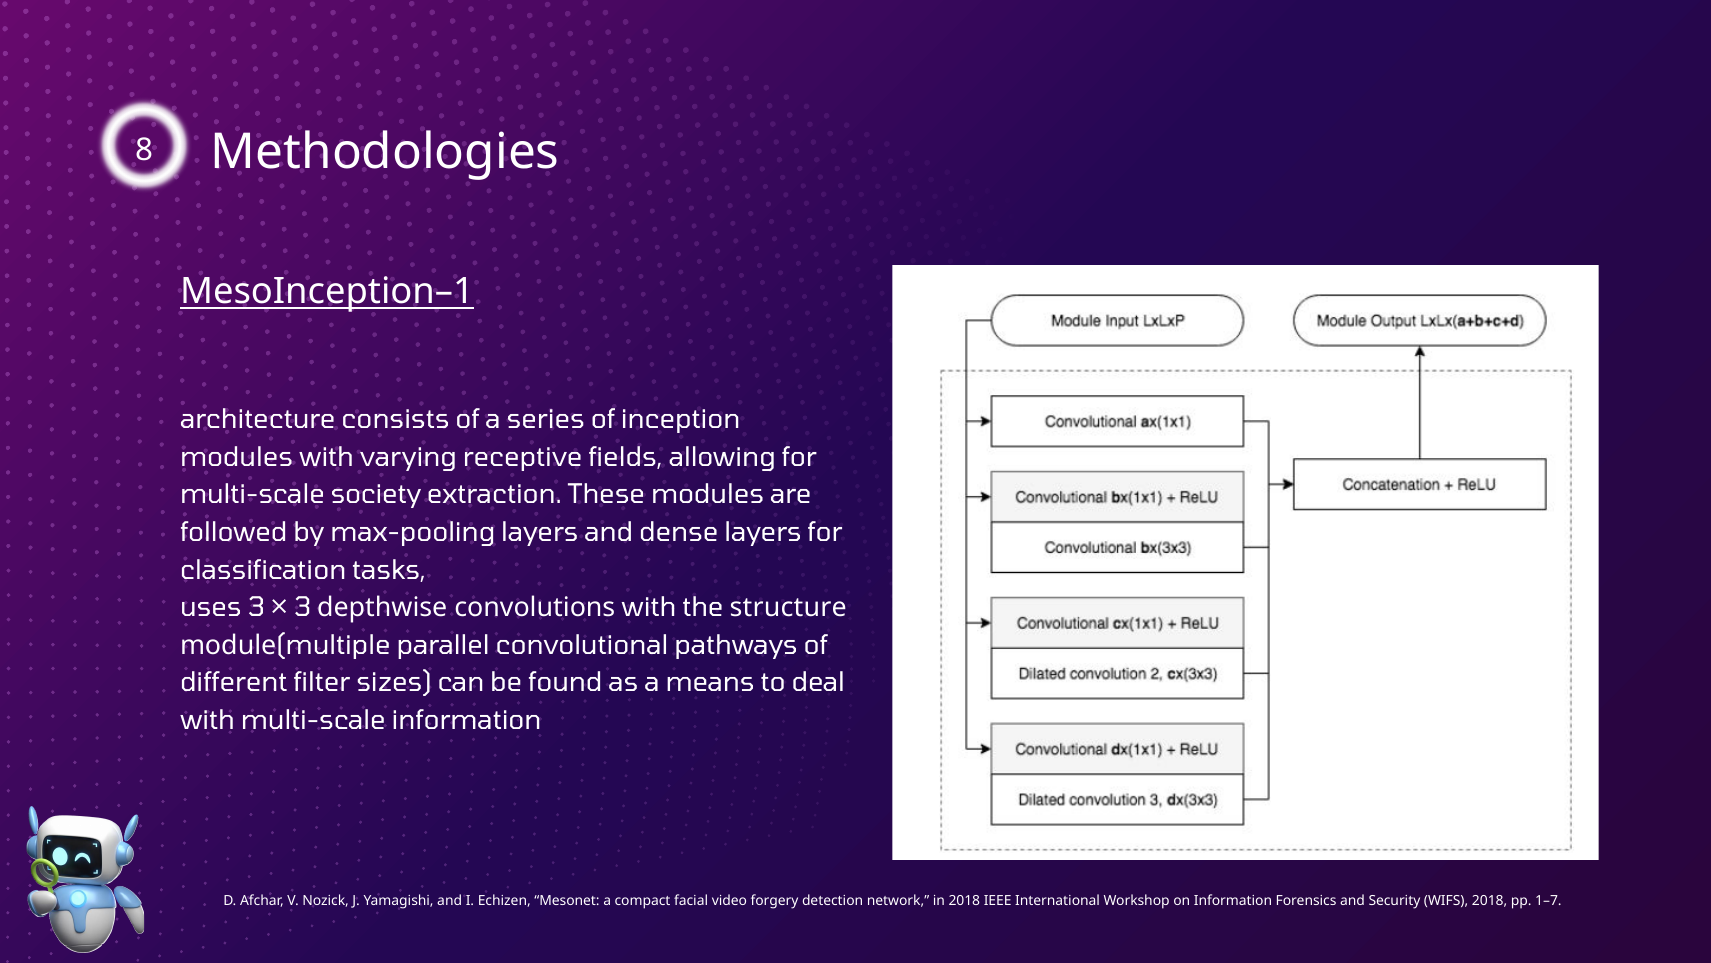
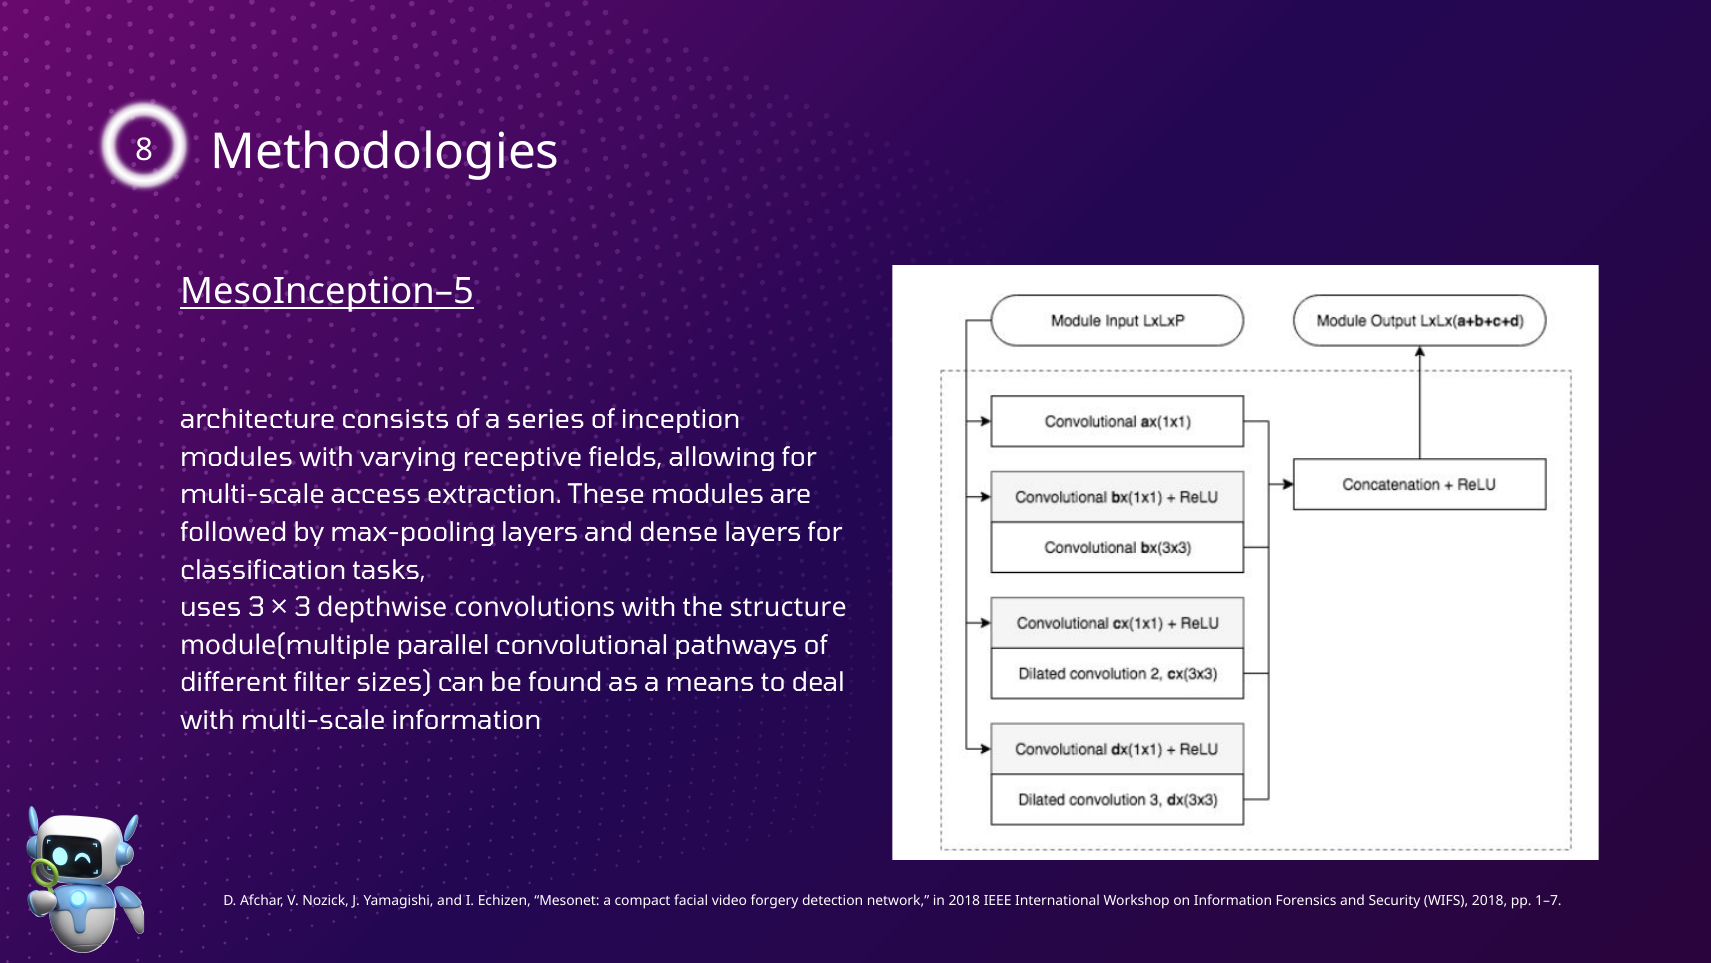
MesoInception–1: MesoInception–1 -> MesoInception–5
society: society -> access
